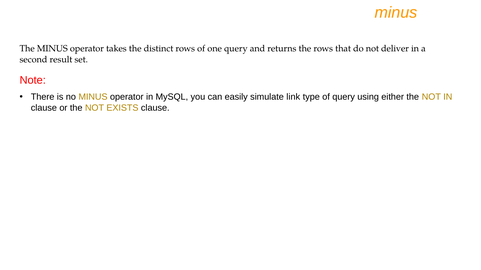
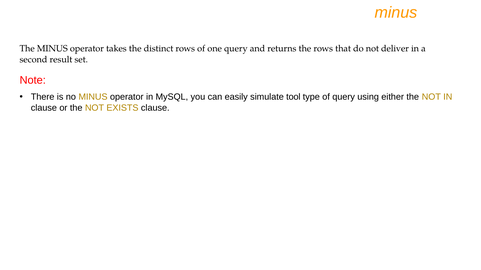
link: link -> tool
